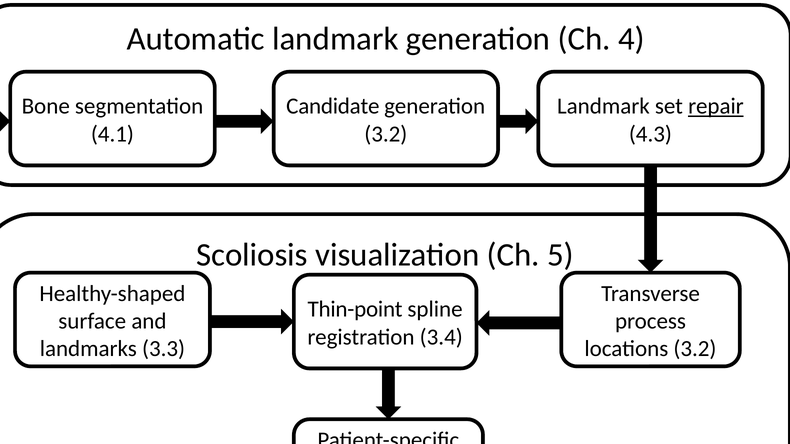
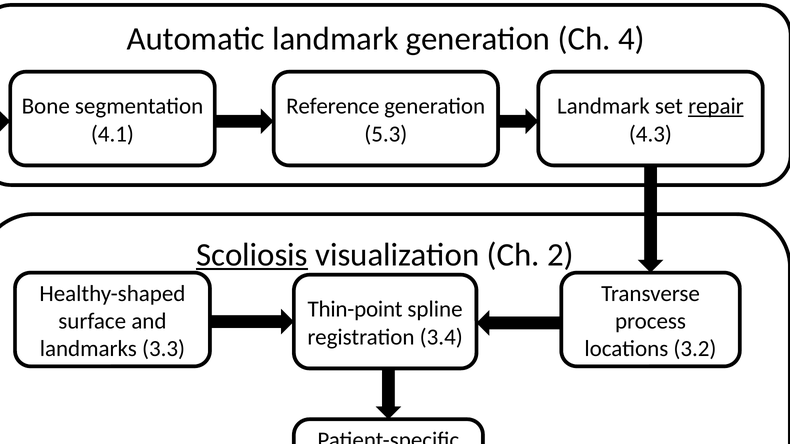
Candidate: Candidate -> Reference
3.2 at (386, 134): 3.2 -> 5.3
Scoliosis underline: none -> present
5: 5 -> 2
